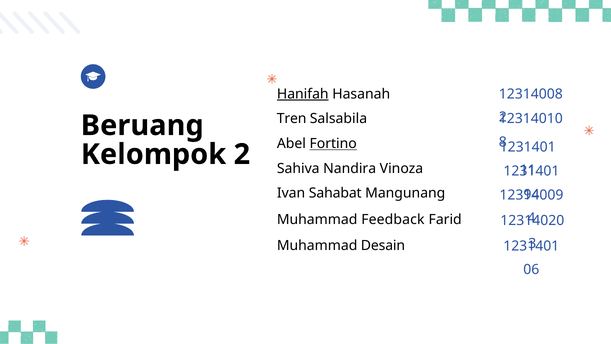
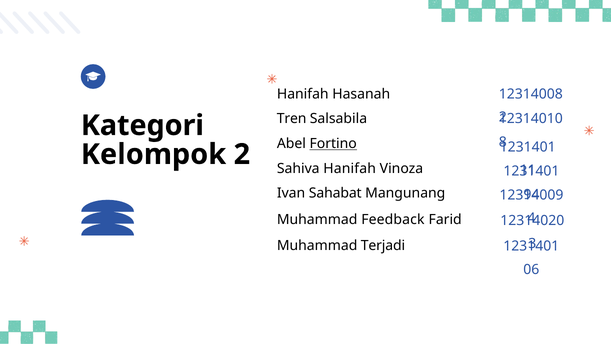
Hanifah at (303, 94) underline: present -> none
Beruang: Beruang -> Kategori
Sahiva Nandira: Nandira -> Hanifah
Desain: Desain -> Terjadi
